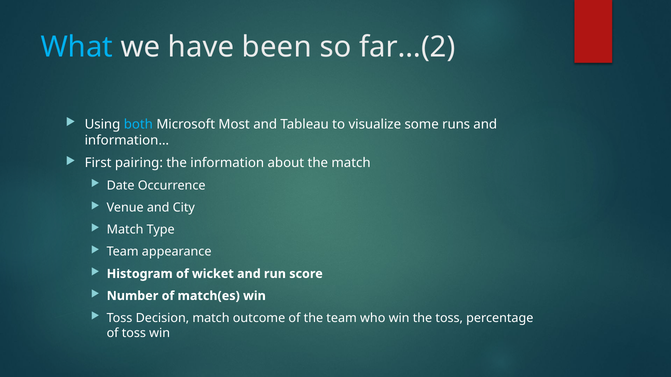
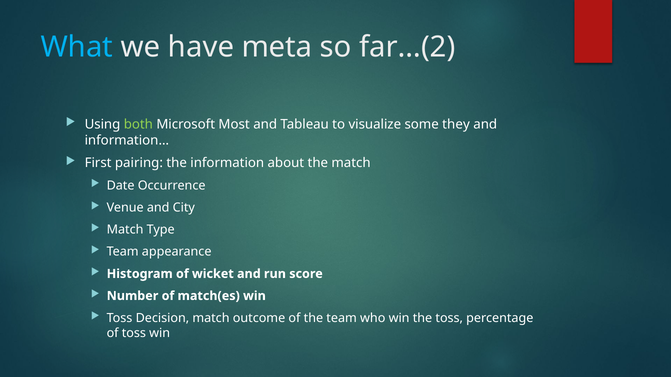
been: been -> meta
both colour: light blue -> light green
runs: runs -> they
